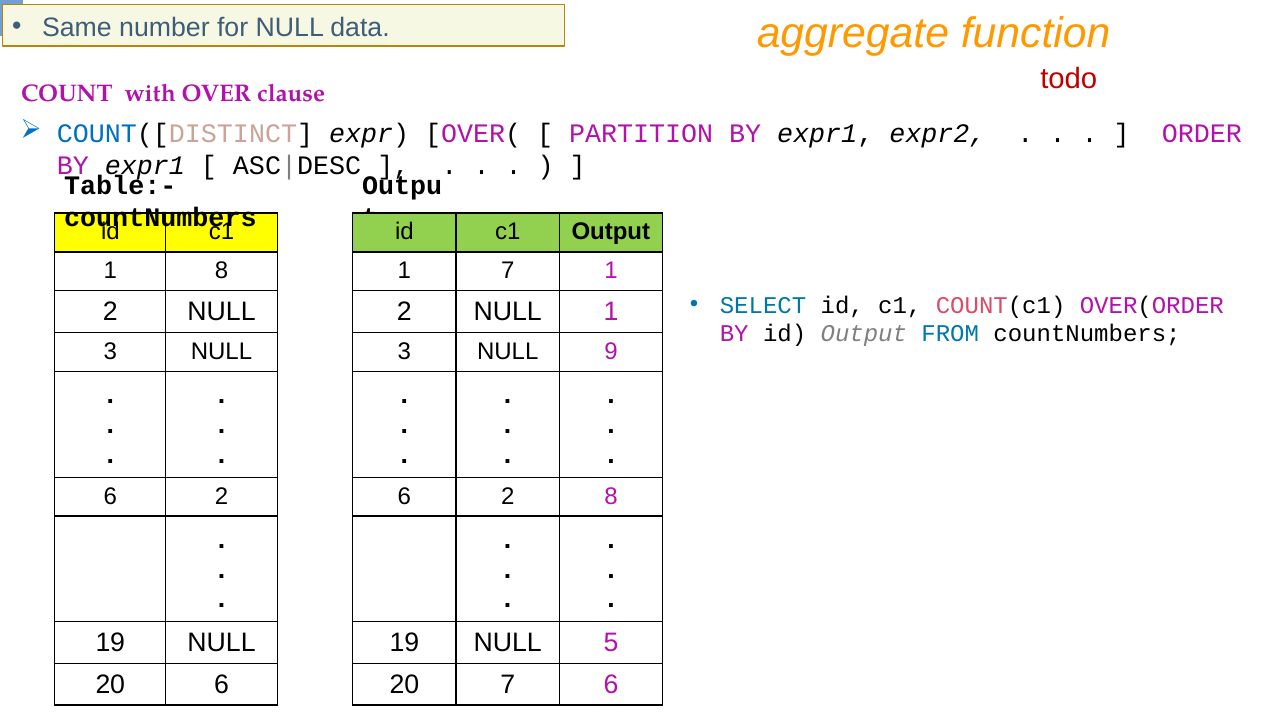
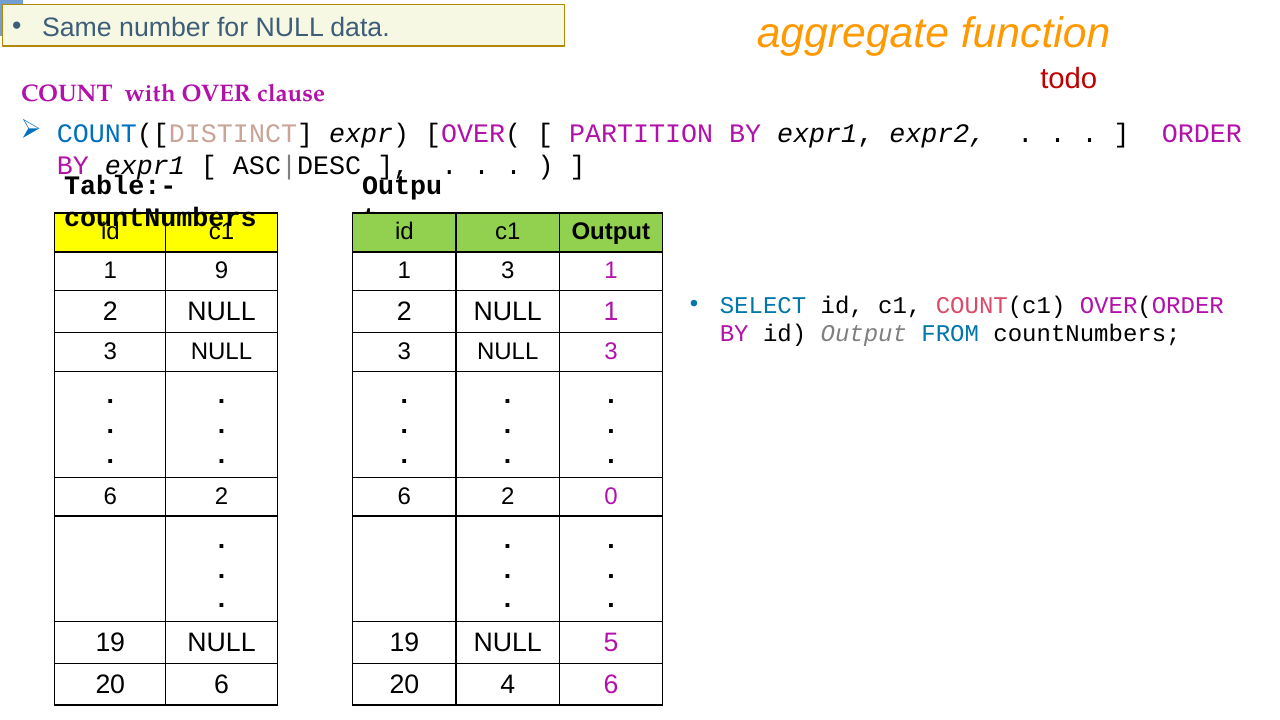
1 8: 8 -> 9
7 at (508, 271): 7 -> 3
3 NULL 9: 9 -> 3
2 8: 8 -> 0
20 7: 7 -> 4
